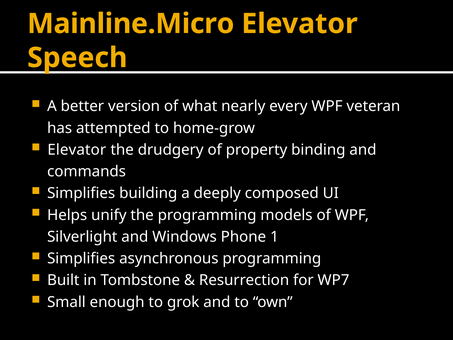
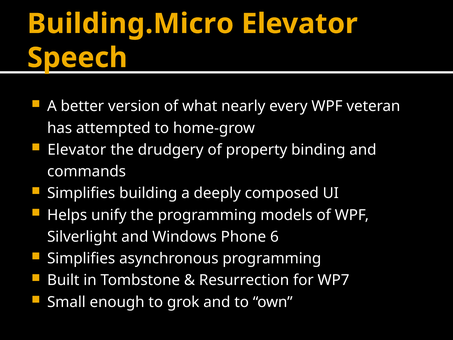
Mainline.Micro: Mainline.Micro -> Building.Micro
1: 1 -> 6
